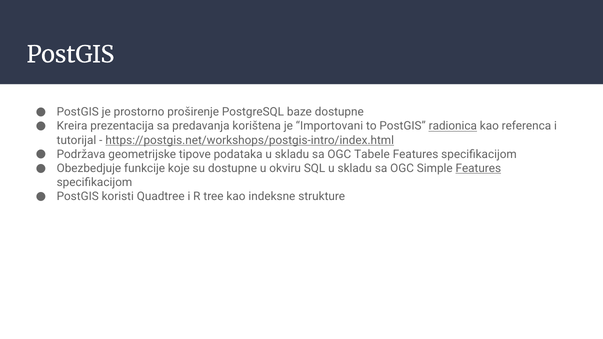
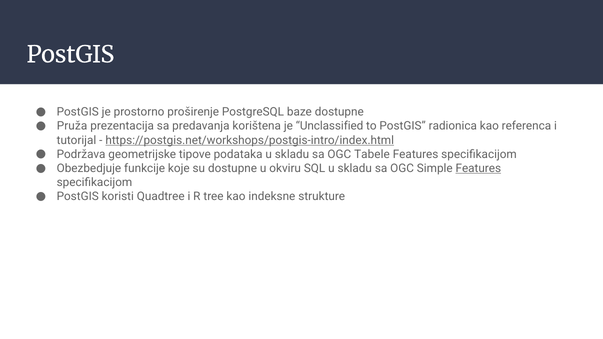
Kreira: Kreira -> Pruža
Importovani: Importovani -> Unclassified
radionica underline: present -> none
